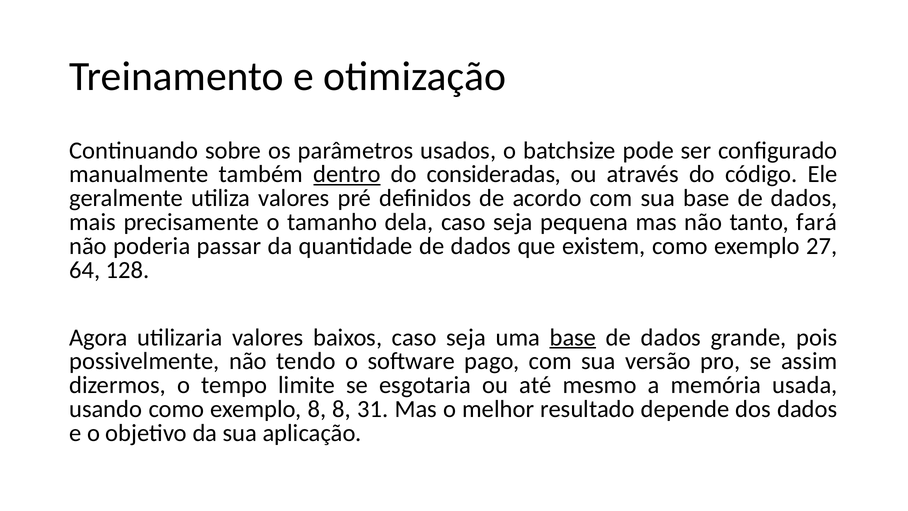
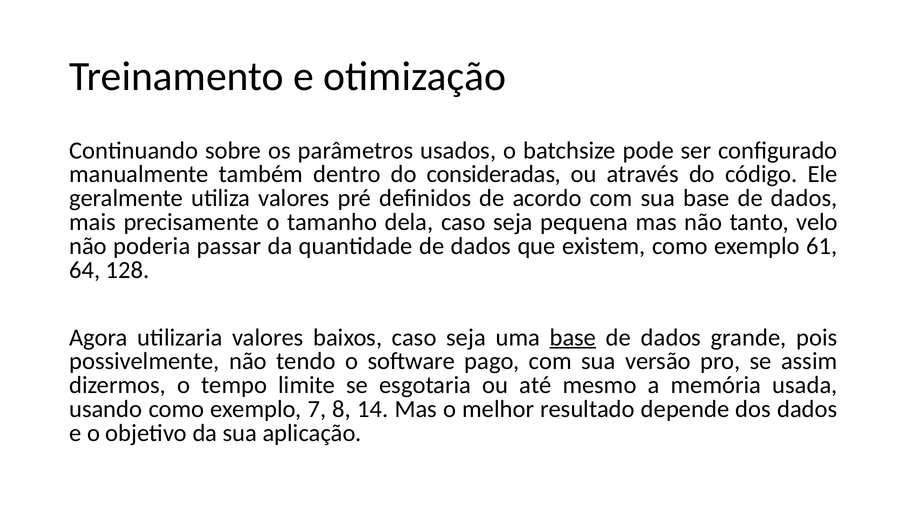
dentro underline: present -> none
fará: fará -> velo
27: 27 -> 61
exemplo 8: 8 -> 7
31: 31 -> 14
